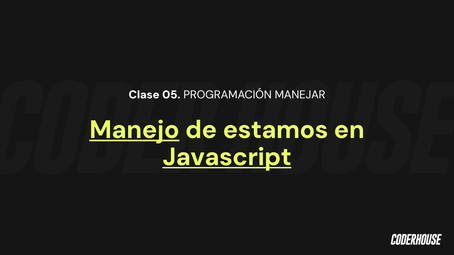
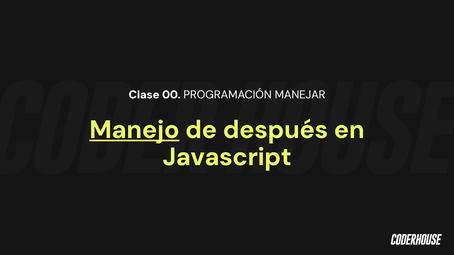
05: 05 -> 00
estamos: estamos -> después
Javascript underline: present -> none
